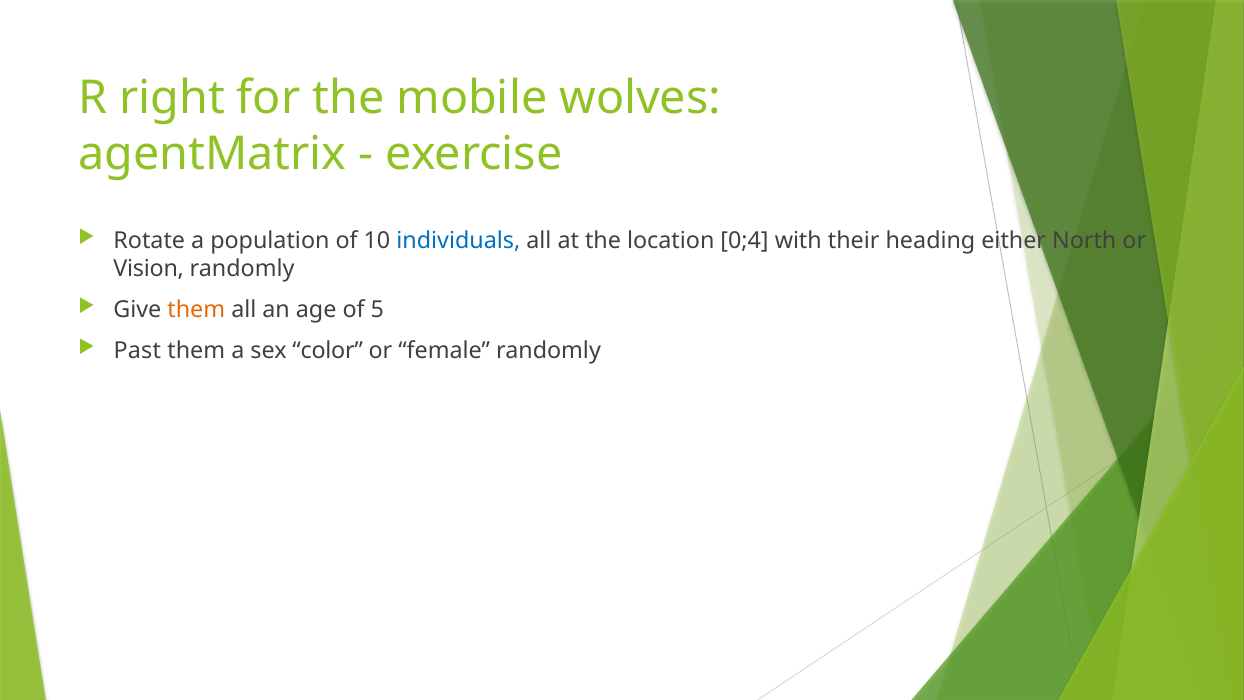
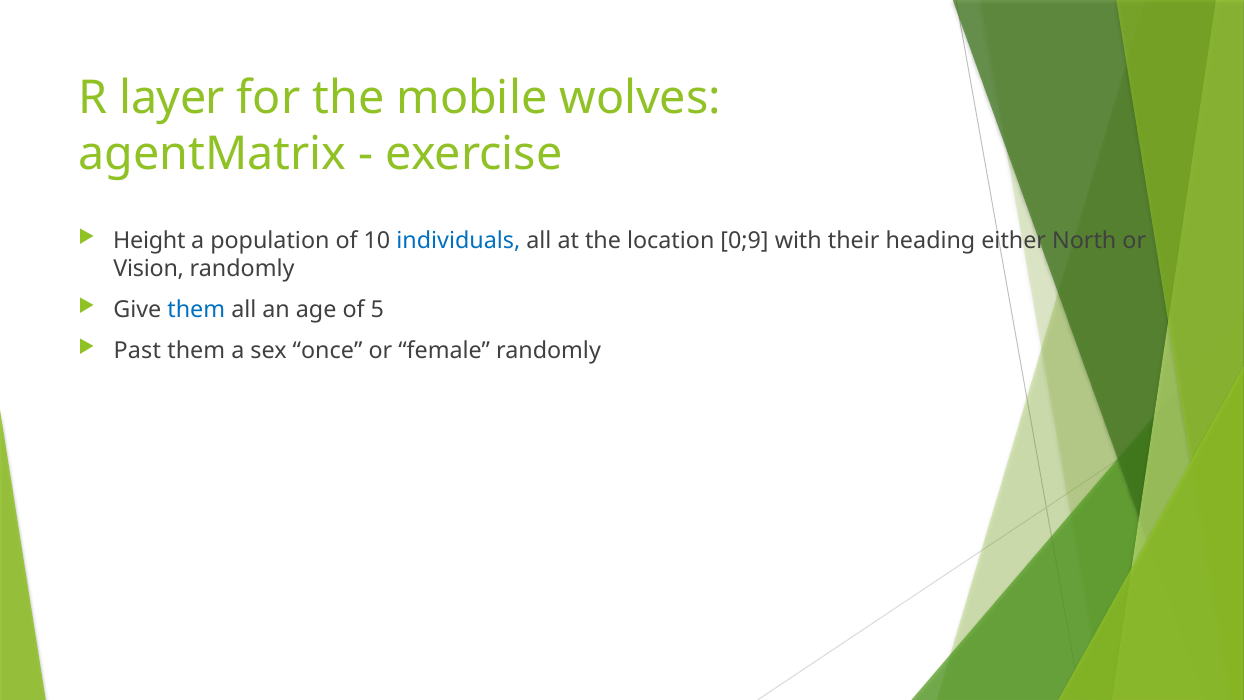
right: right -> layer
Rotate: Rotate -> Height
0;4: 0;4 -> 0;9
them at (196, 310) colour: orange -> blue
color: color -> once
